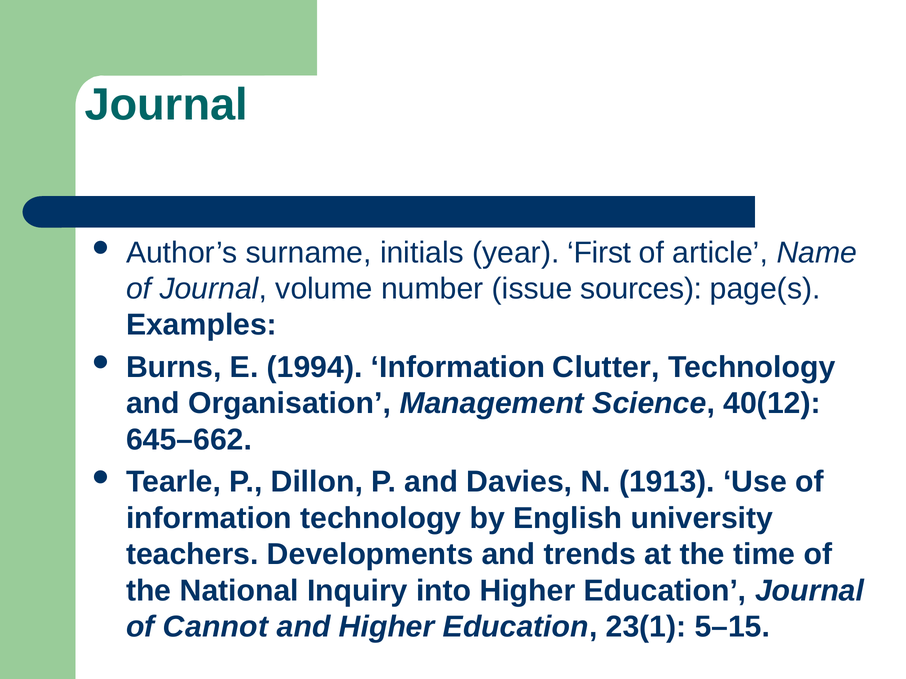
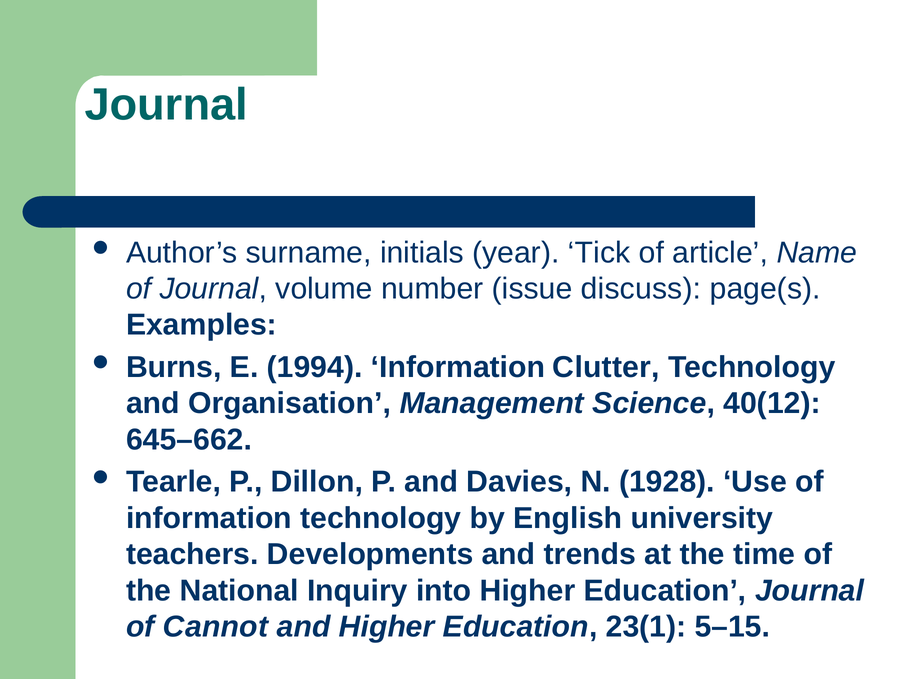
First: First -> Tick
sources: sources -> discuss
1913: 1913 -> 1928
